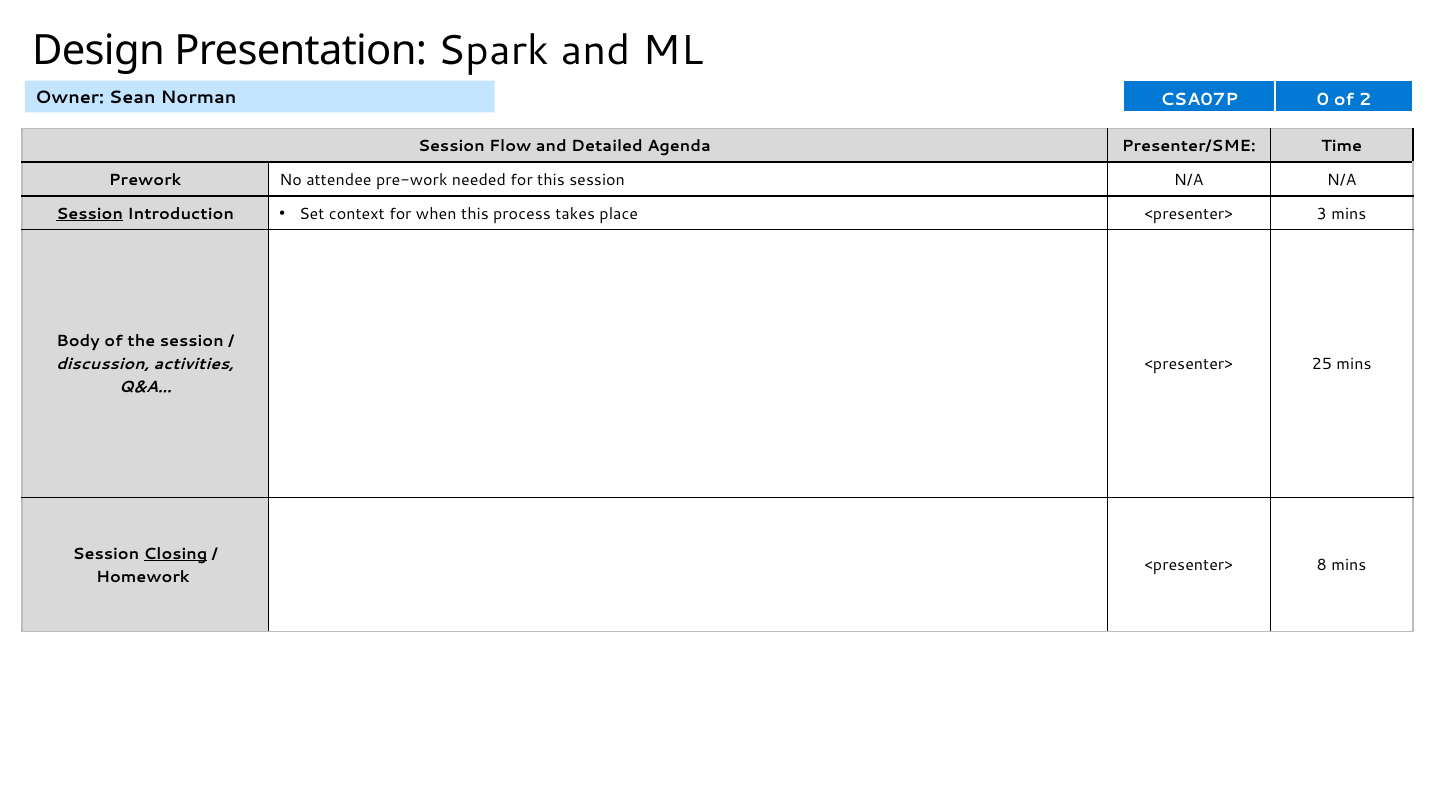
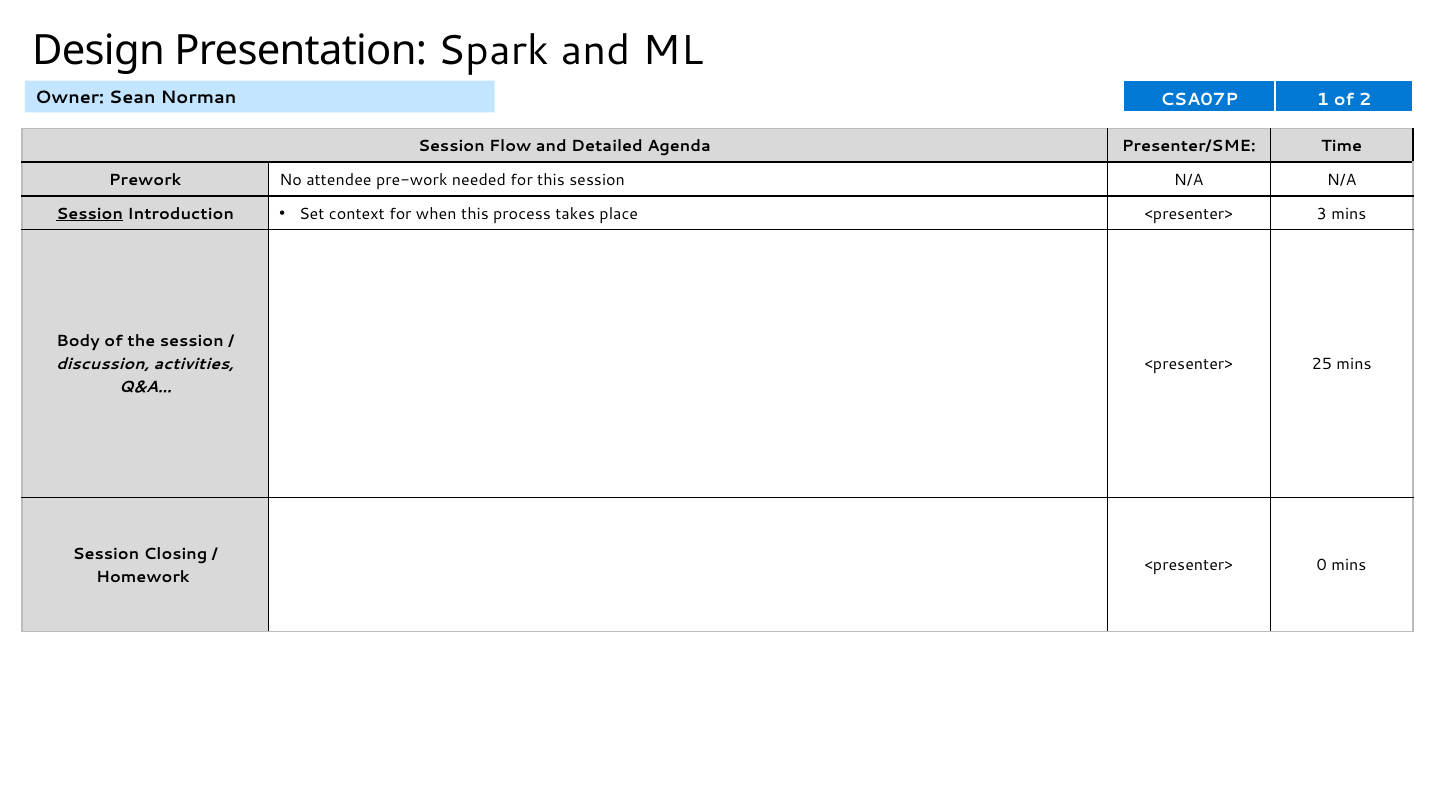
0: 0 -> 1
Closing underline: present -> none
8: 8 -> 0
